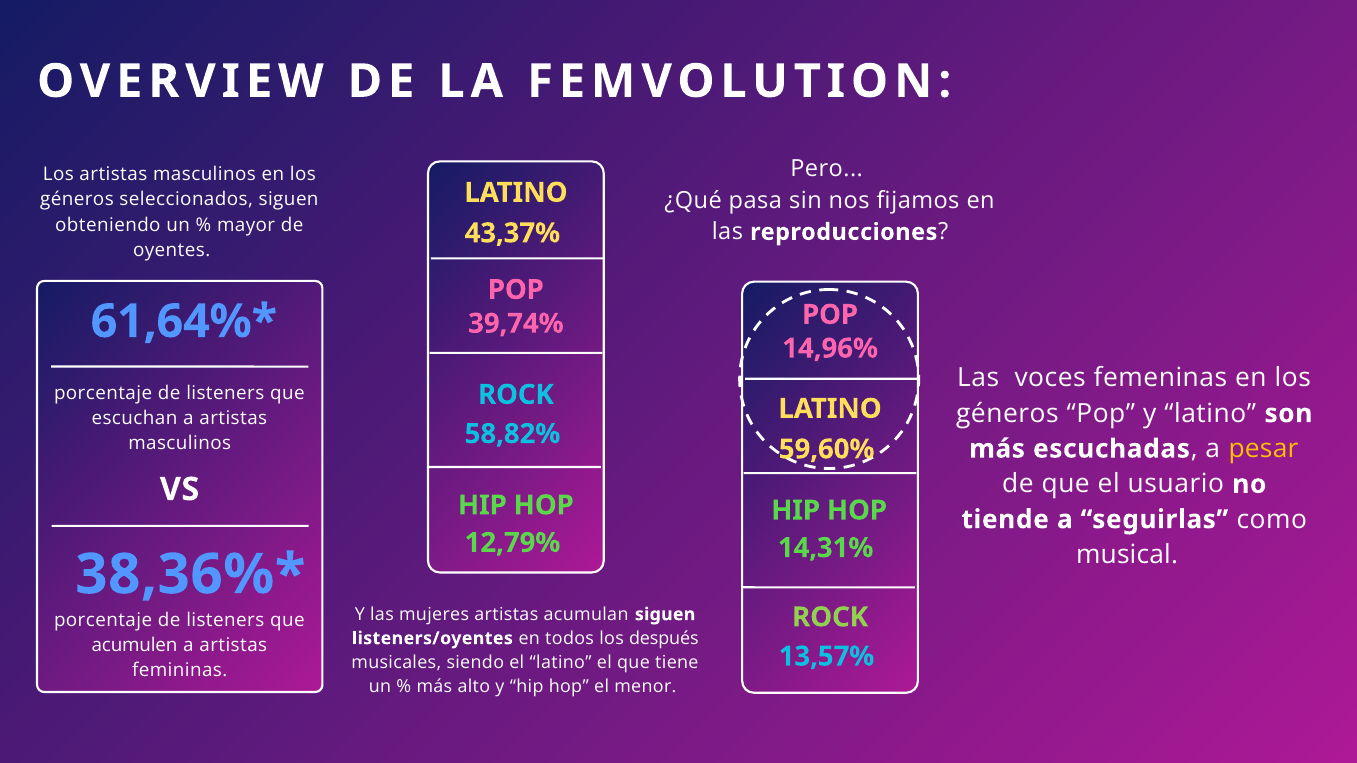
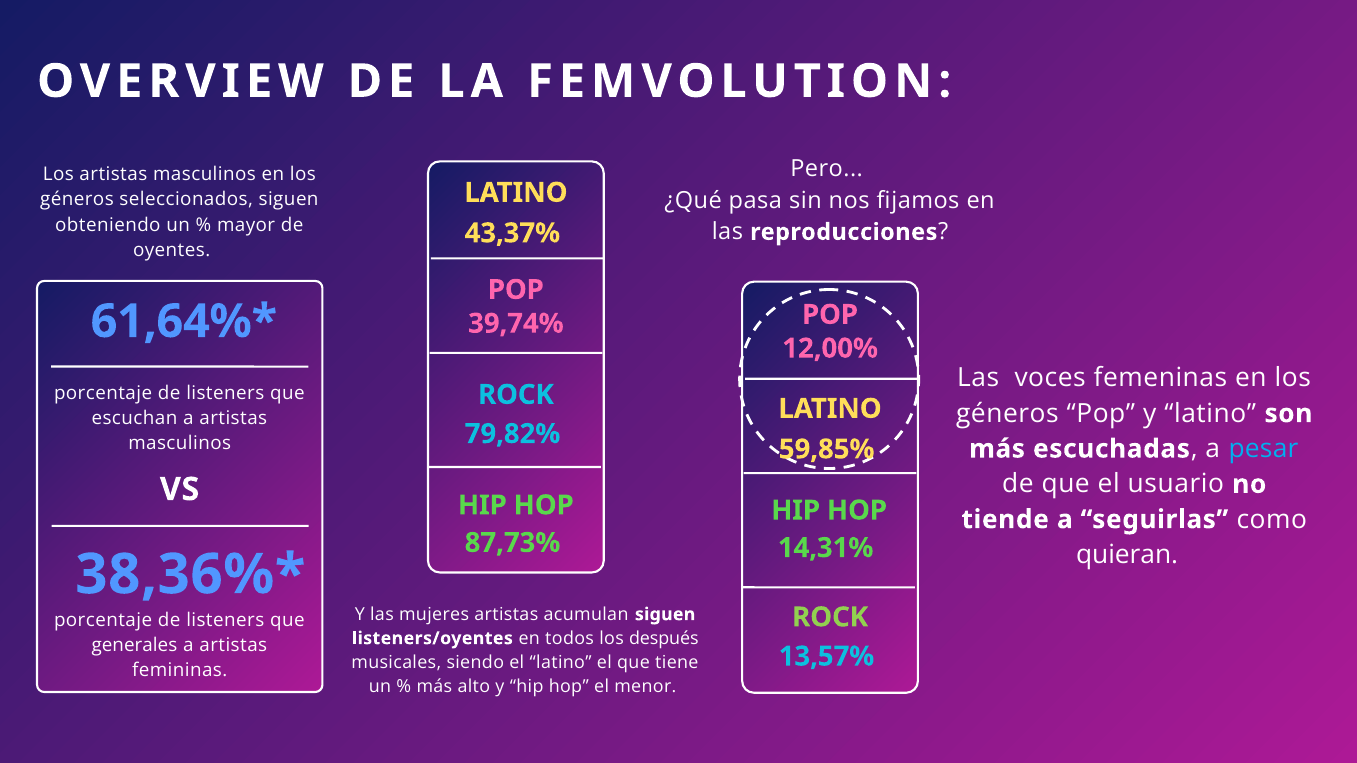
14,96%: 14,96% -> 12,00%
58,82%: 58,82% -> 79,82%
pesar colour: yellow -> light blue
59,60%: 59,60% -> 59,85%
12,79%: 12,79% -> 87,73%
musical: musical -> quieran
acumulen: acumulen -> generales
